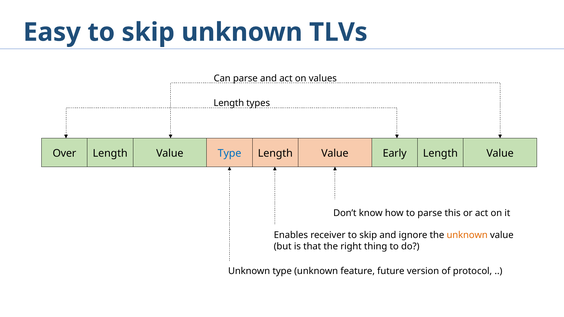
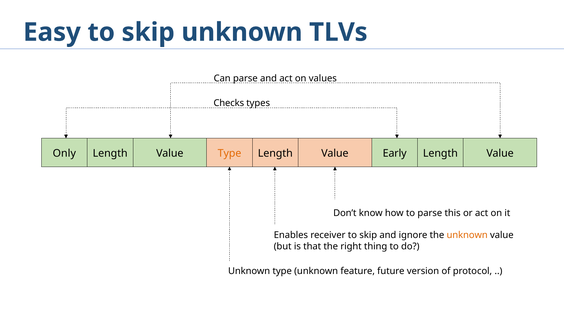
Length at (229, 103): Length -> Checks
Over: Over -> Only
Type at (230, 153) colour: blue -> orange
